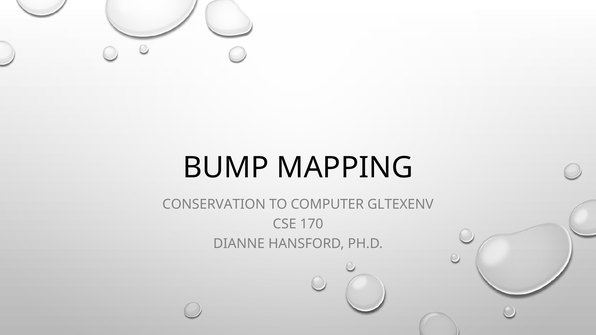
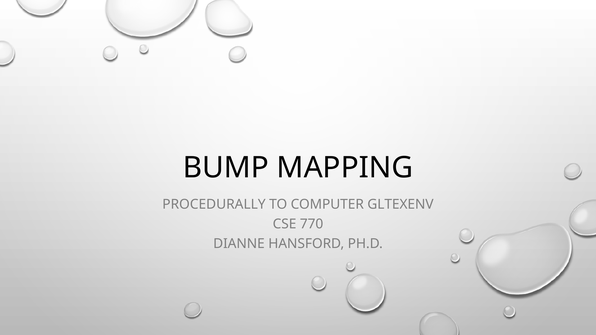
CONSERVATION: CONSERVATION -> PROCEDURALLY
170: 170 -> 770
